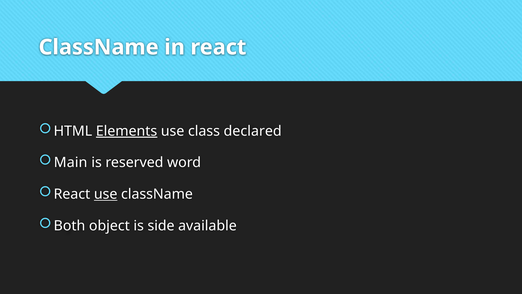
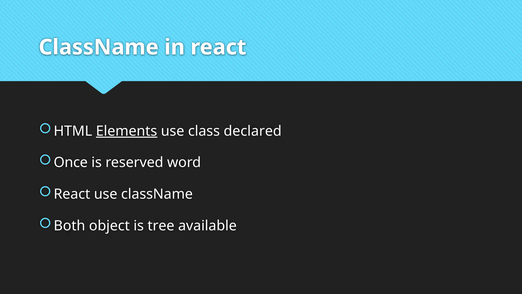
Main: Main -> Once
use at (106, 194) underline: present -> none
side: side -> tree
